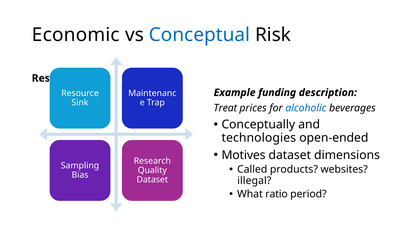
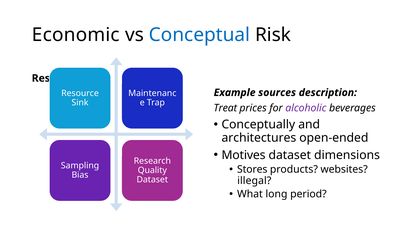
funding: funding -> sources
alcoholic colour: blue -> purple
technologies: technologies -> architectures
Called: Called -> Stores
ratio: ratio -> long
